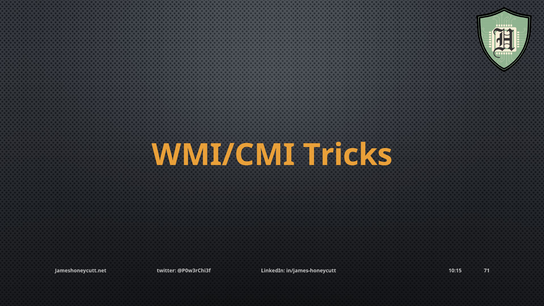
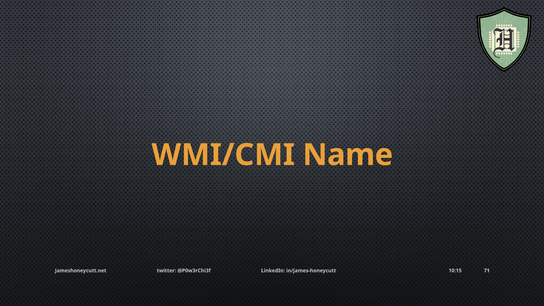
Tricks: Tricks -> Name
